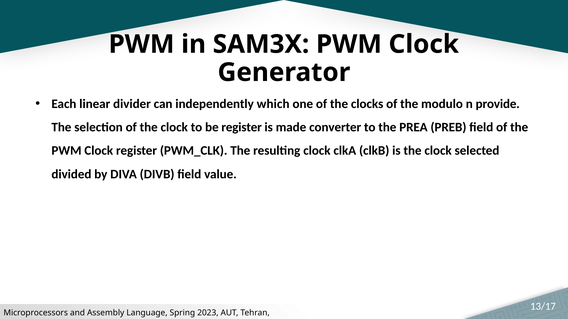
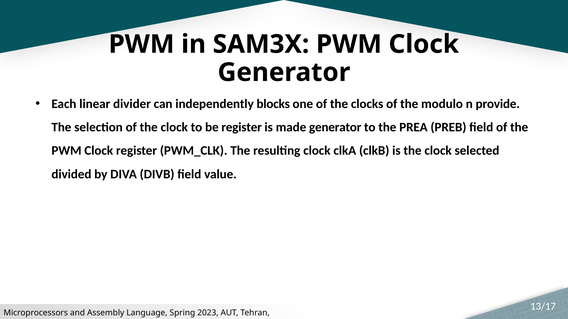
which: which -> blocks
made converter: converter -> generator
